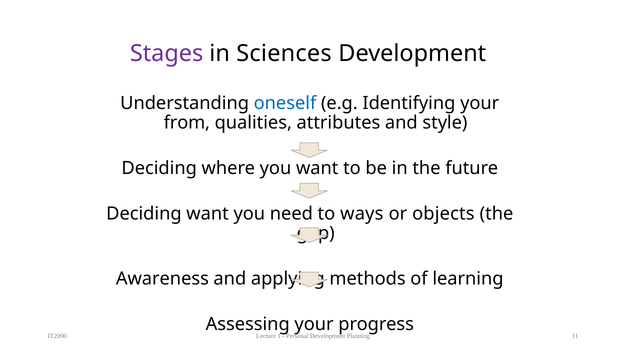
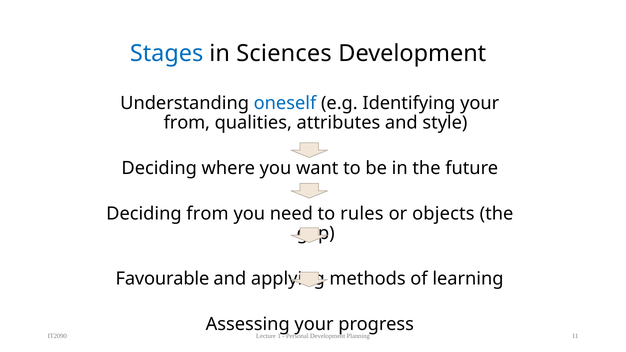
Stages colour: purple -> blue
Deciding want: want -> from
ways: ways -> rules
Awareness: Awareness -> Favourable
